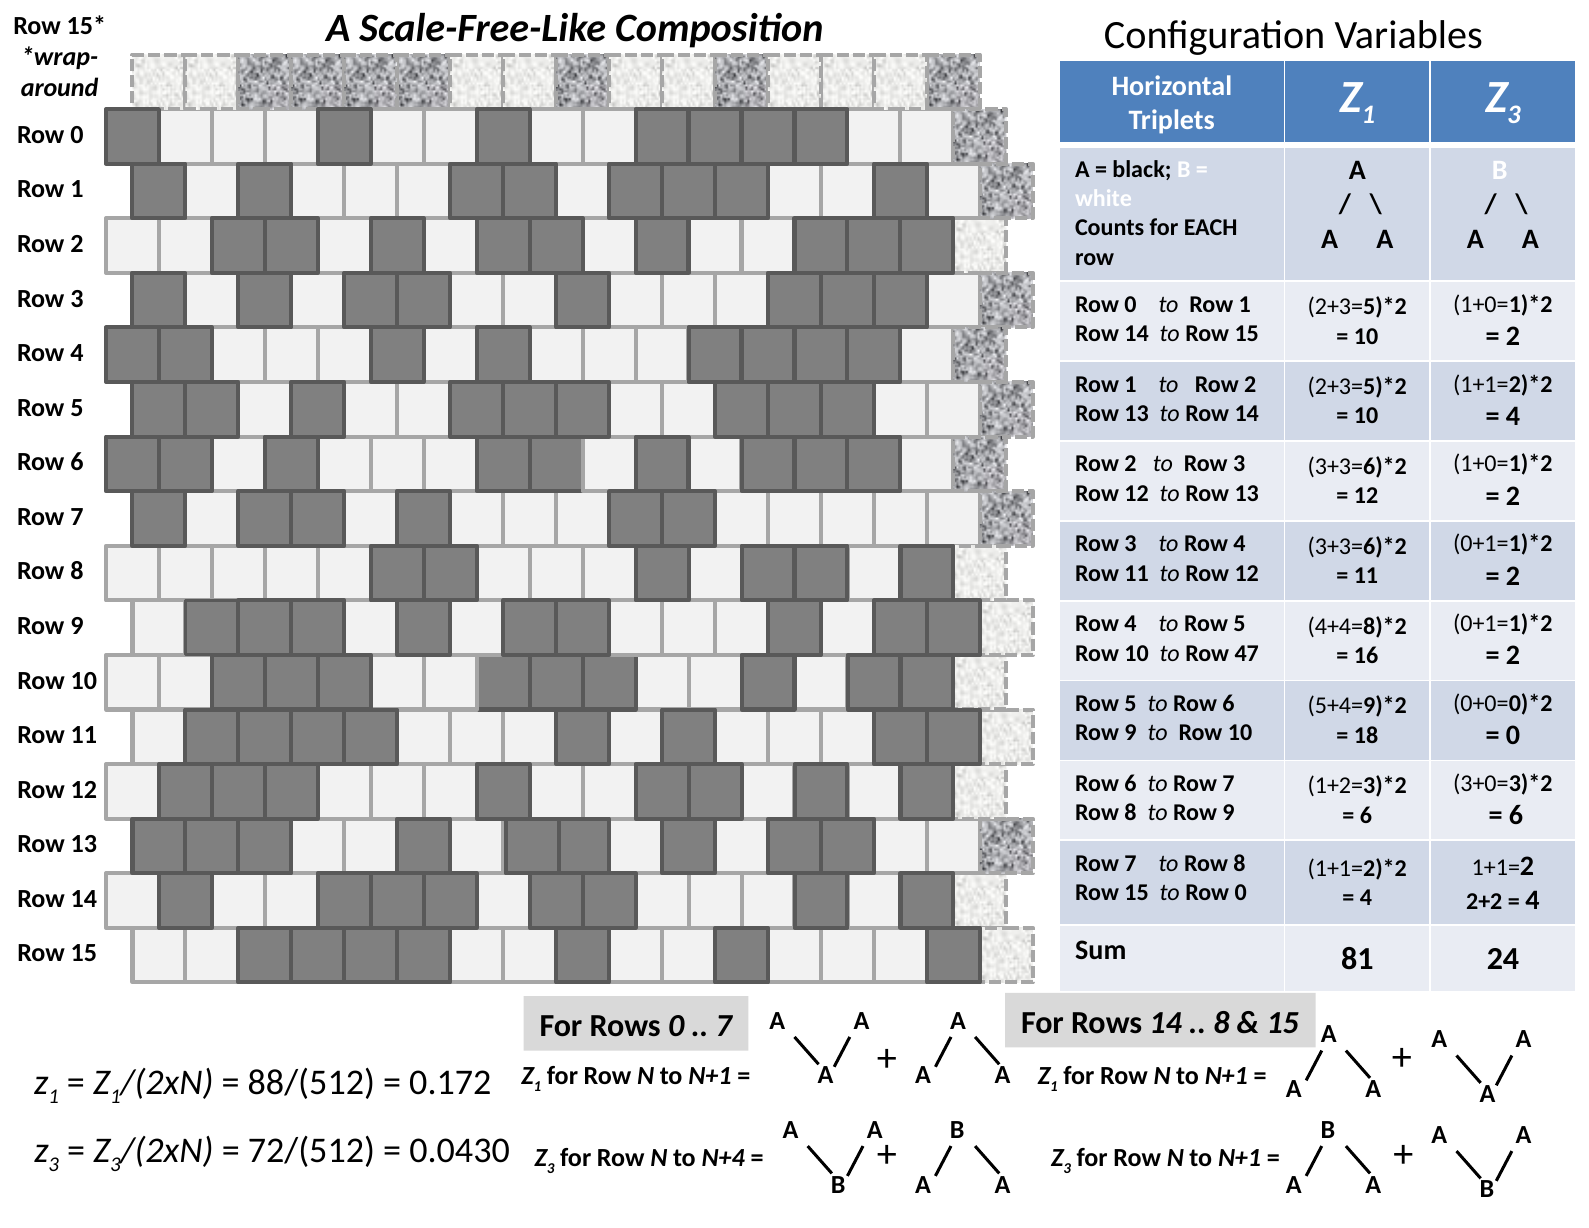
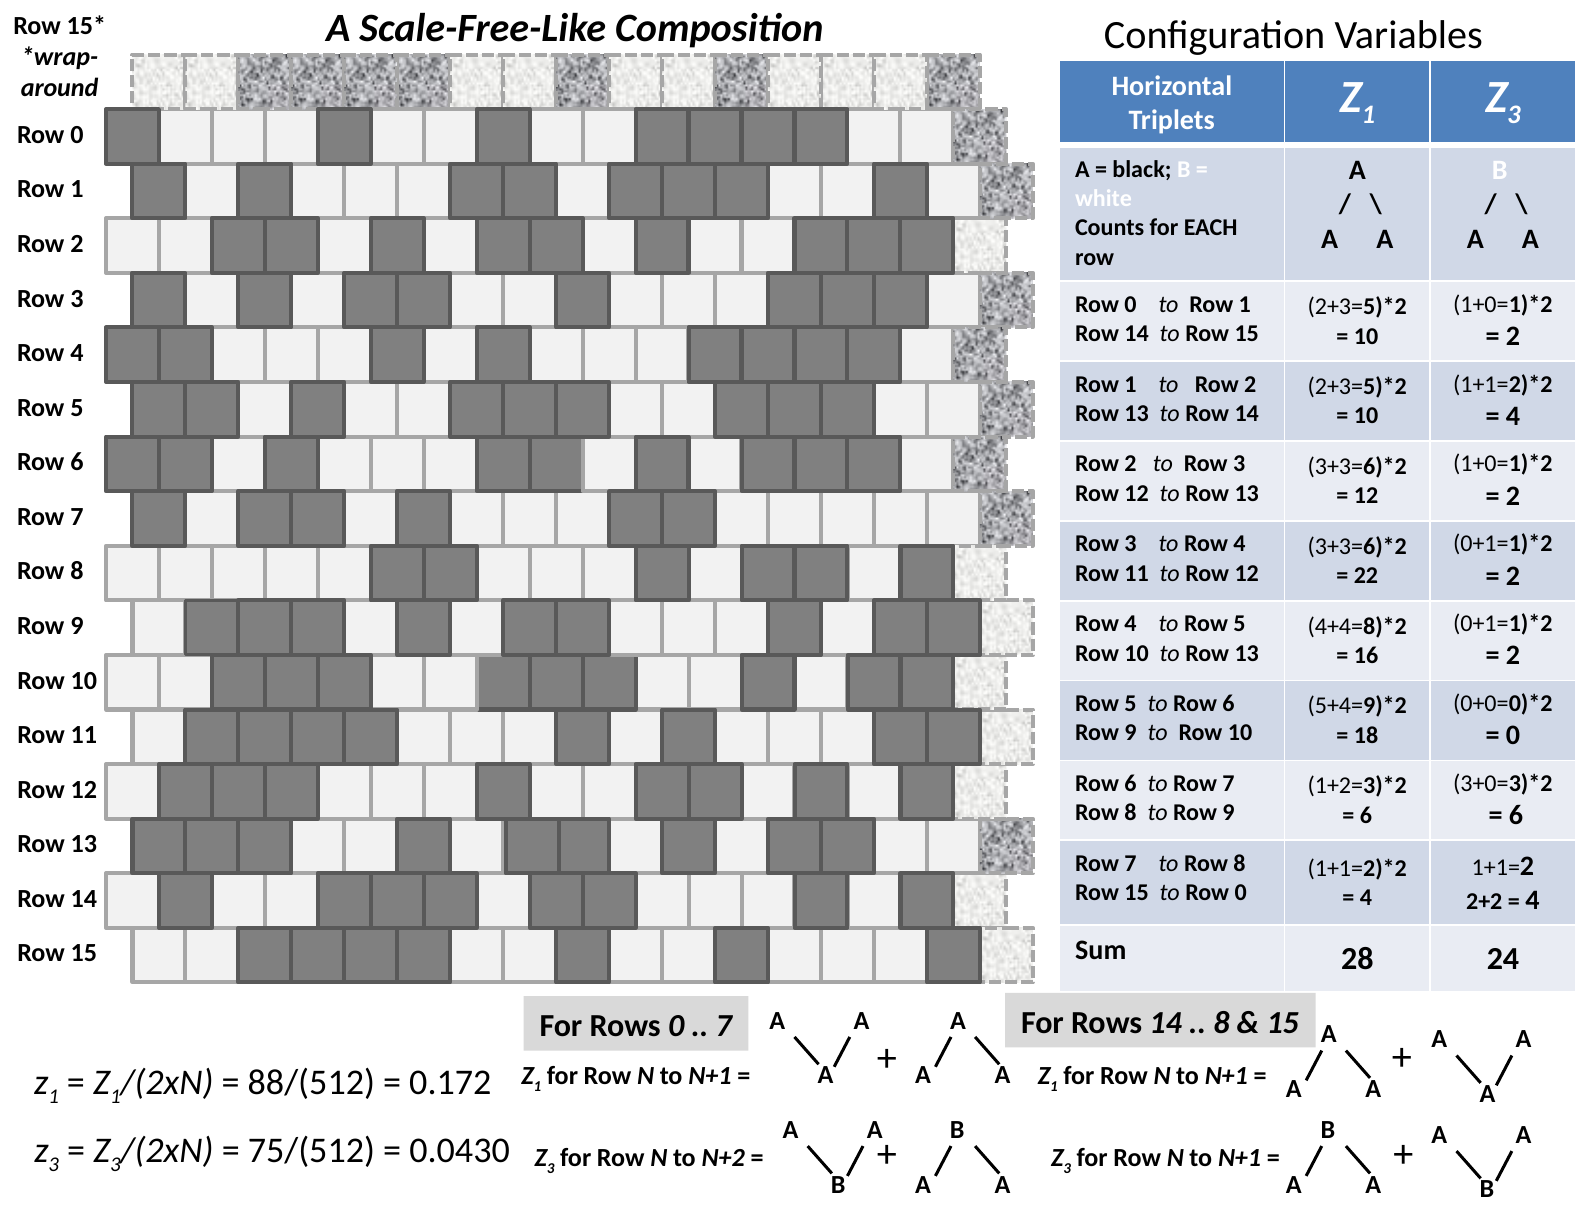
11 at (1366, 576): 11 -> 22
10 to Row 47: 47 -> 13
81: 81 -> 28
72/(512: 72/(512 -> 75/(512
N+4: N+4 -> N+2
